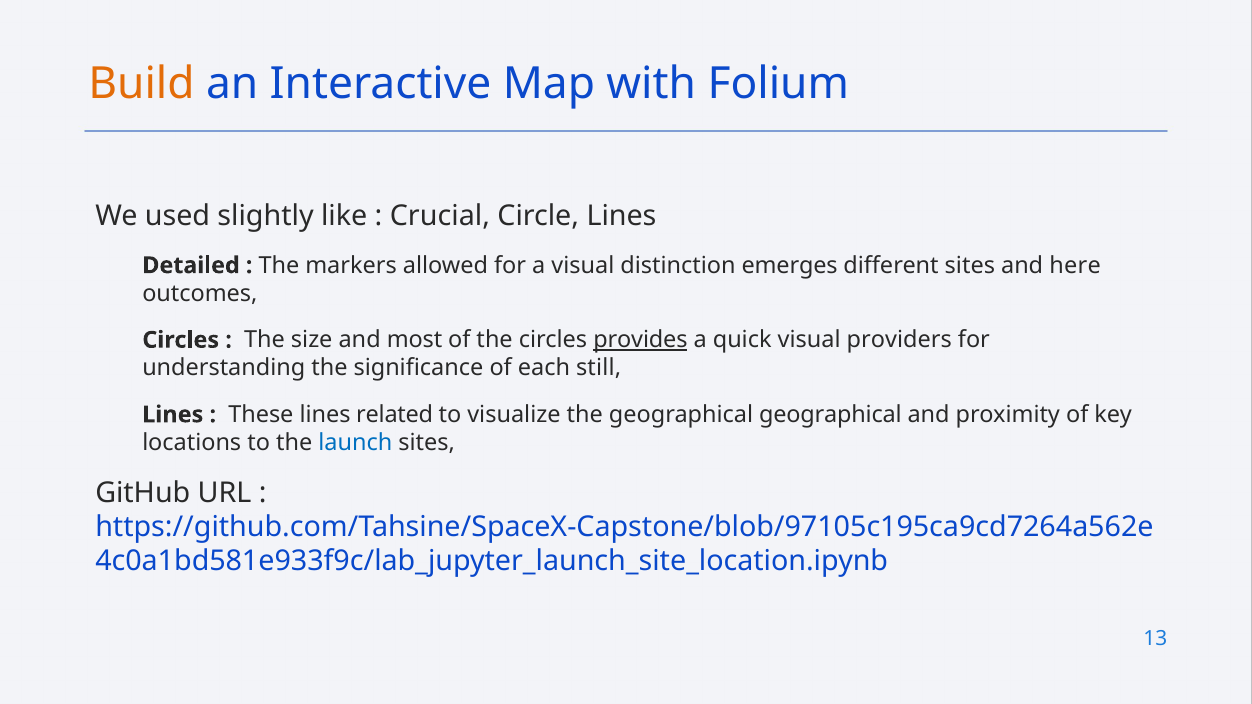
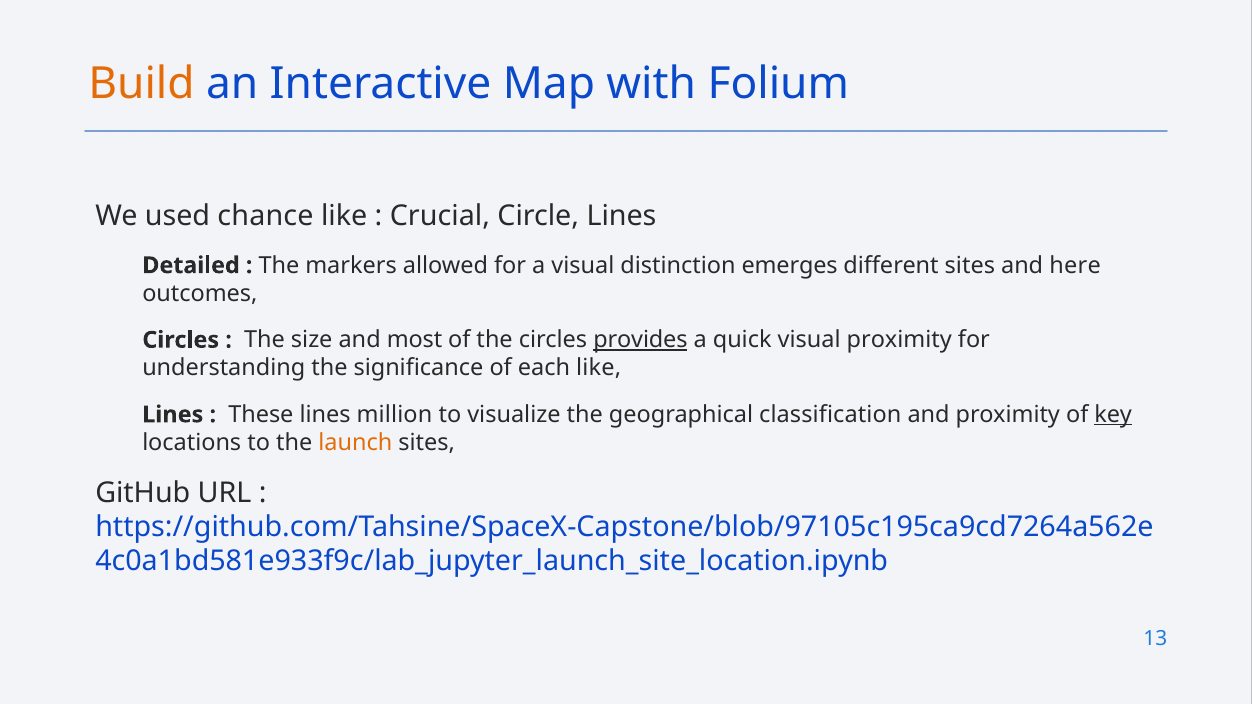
slightly: slightly -> chance
visual providers: providers -> proximity
each still: still -> like
related: related -> million
geographical geographical: geographical -> classification
key underline: none -> present
launch colour: blue -> orange
